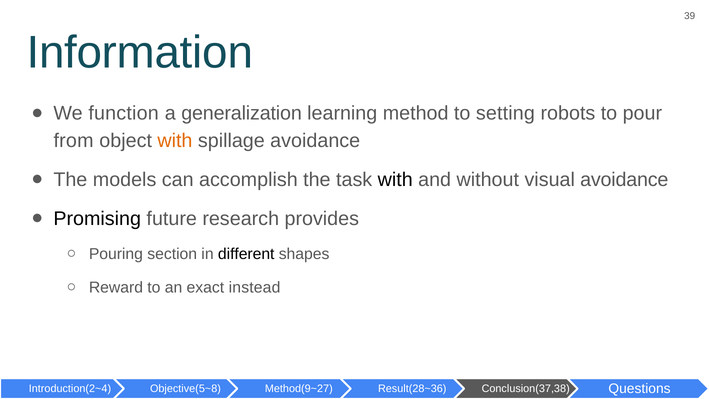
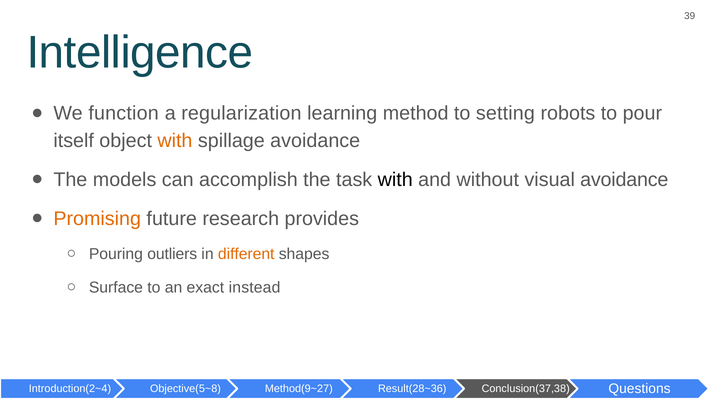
Information: Information -> Intelligence
generalization: generalization -> regularization
from: from -> itself
Promising colour: black -> orange
section: section -> outliers
different colour: black -> orange
Reward: Reward -> Surface
